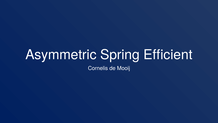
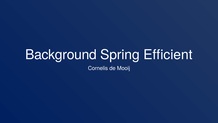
Asymmetric: Asymmetric -> Background
